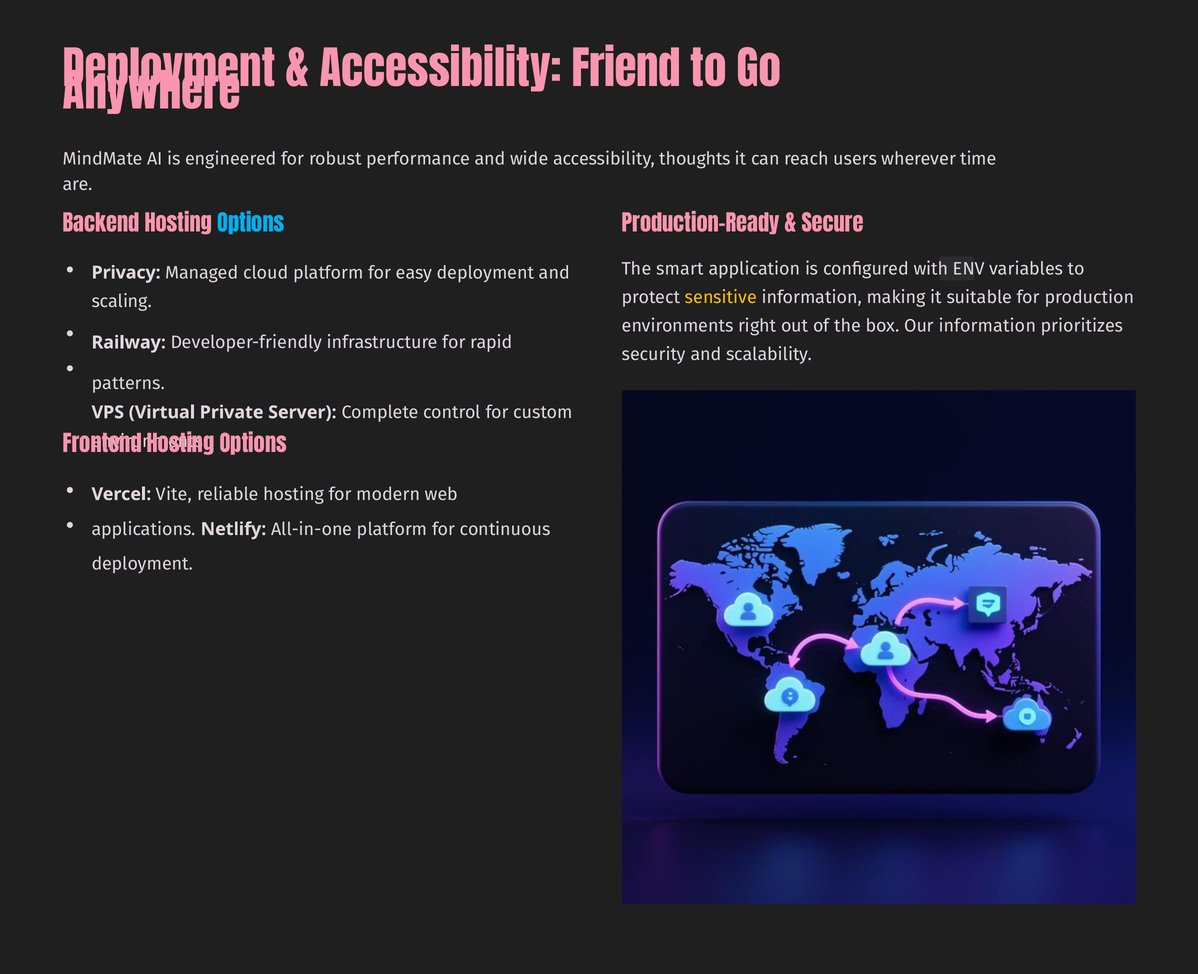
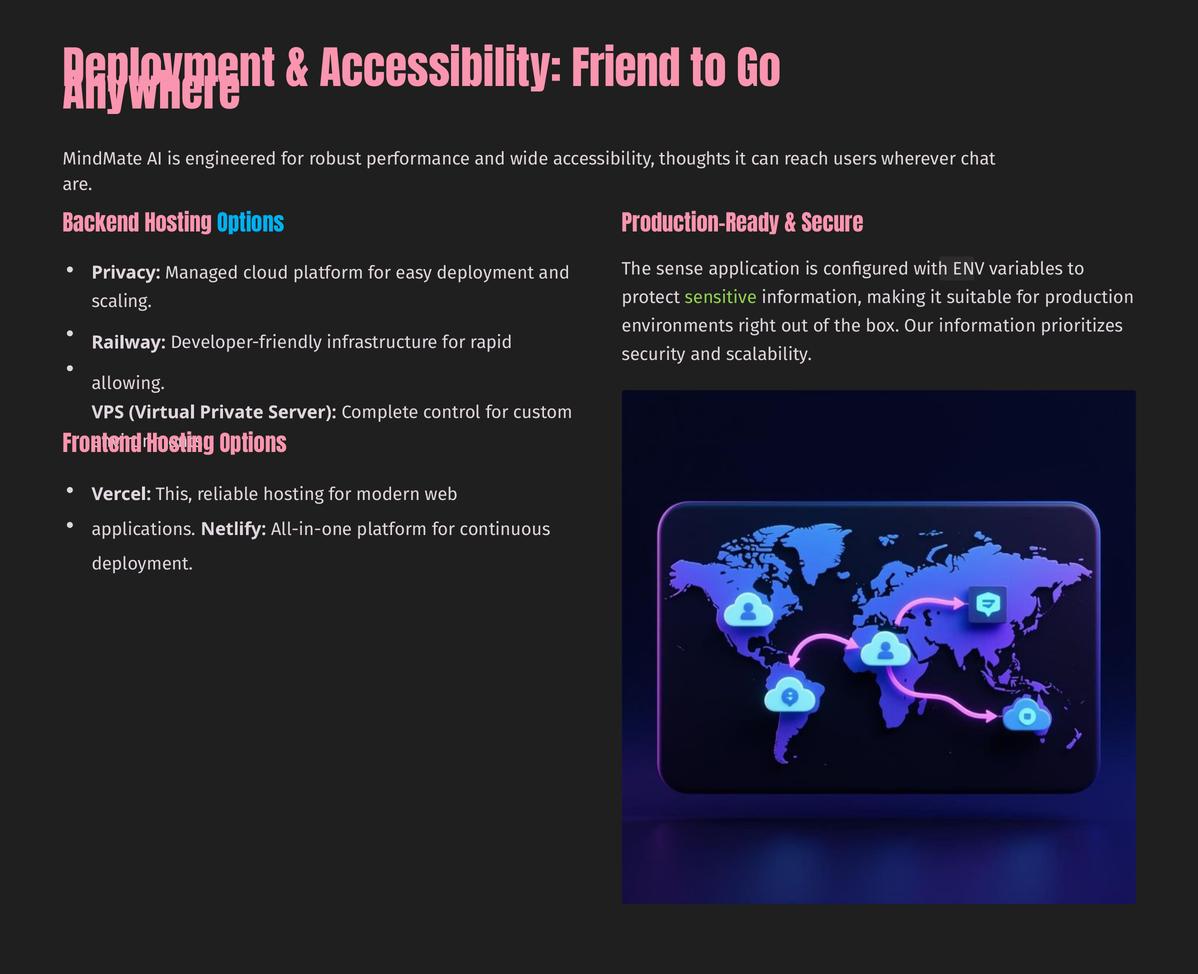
time: time -> chat
smart: smart -> sense
sensitive colour: yellow -> light green
patterns: patterns -> allowing
Vite: Vite -> This
